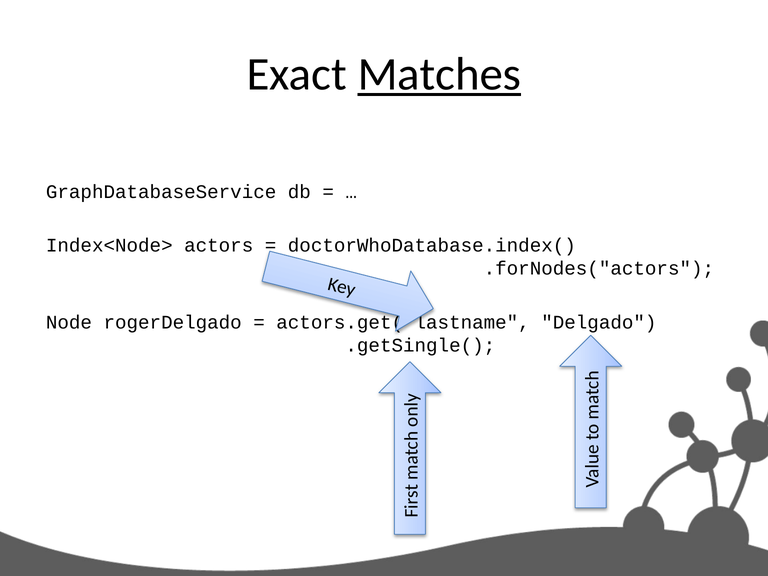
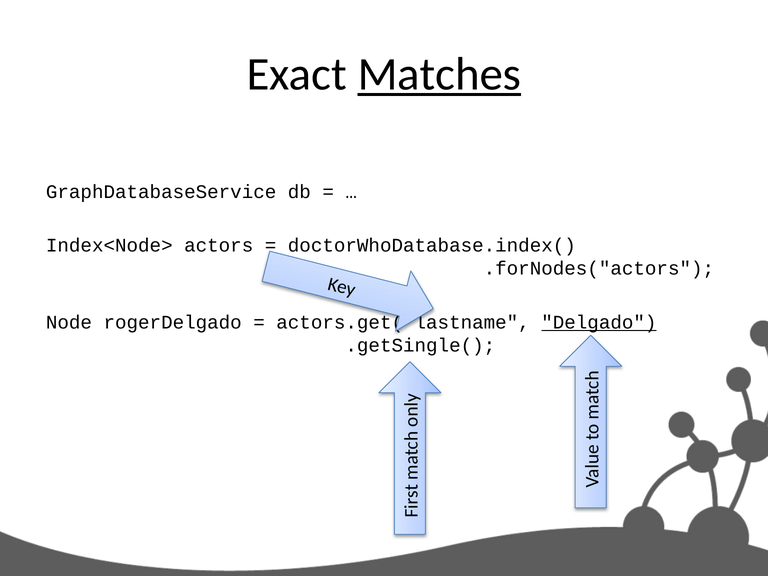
Delgado underline: none -> present
